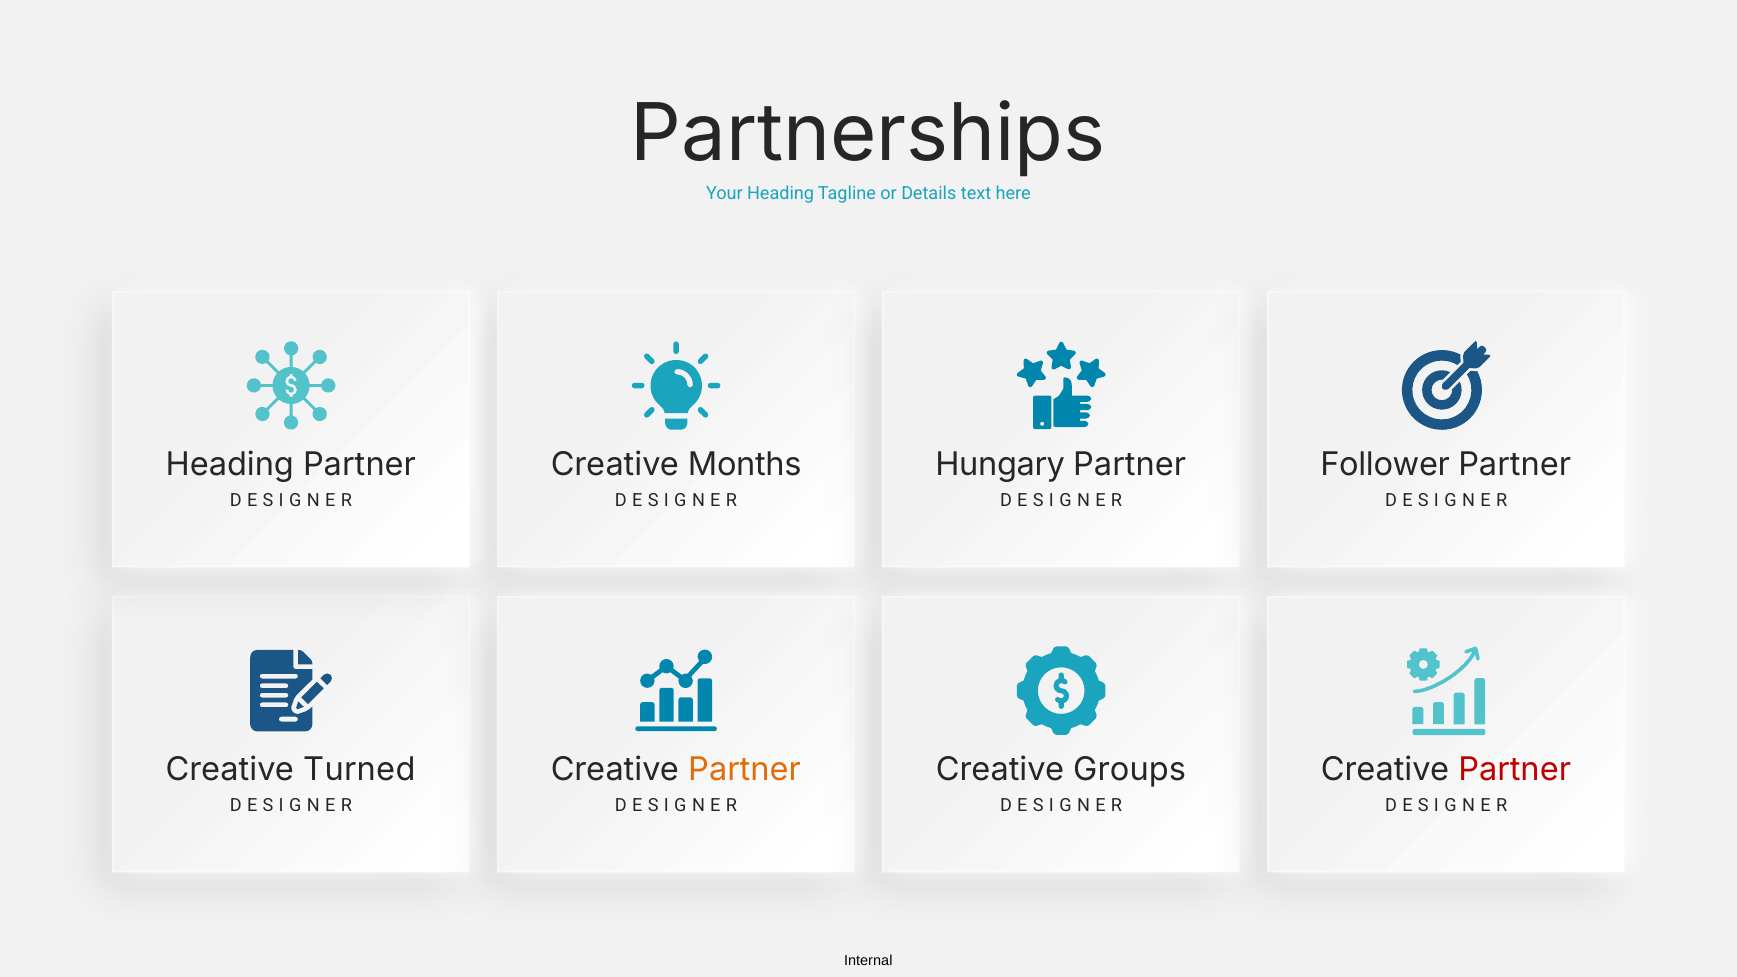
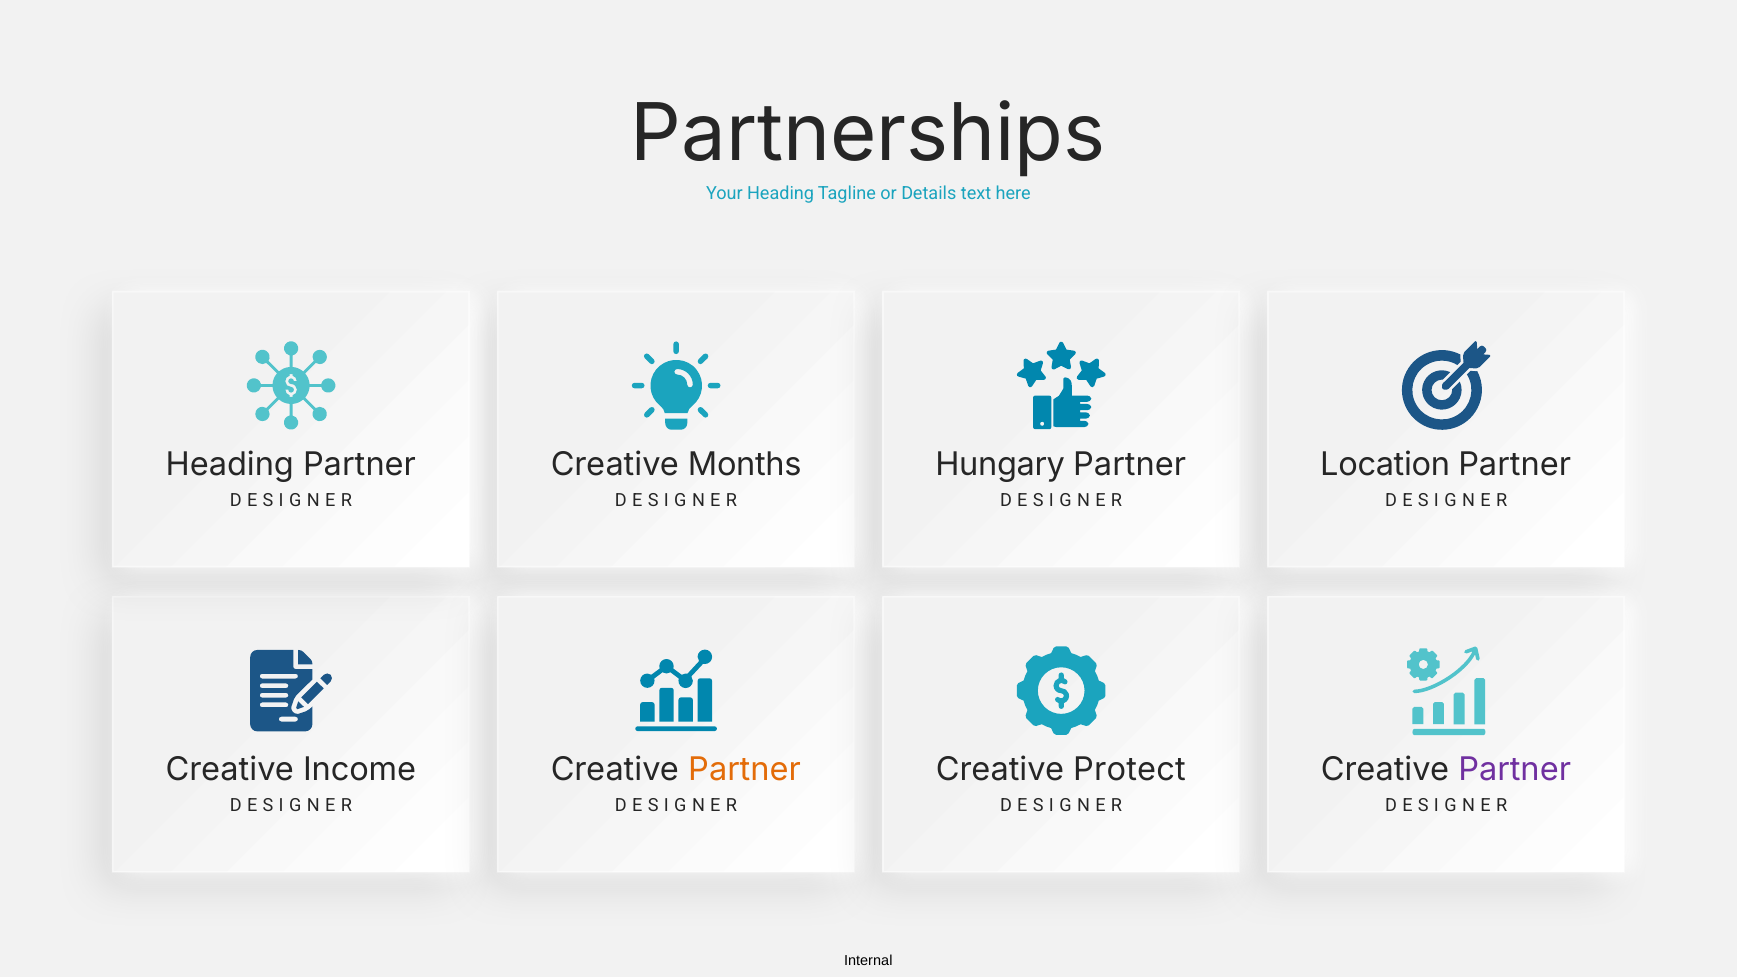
Follower: Follower -> Location
Turned: Turned -> Income
Groups: Groups -> Protect
Partner at (1515, 770) colour: red -> purple
